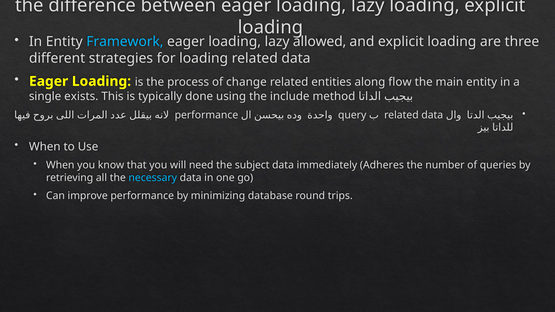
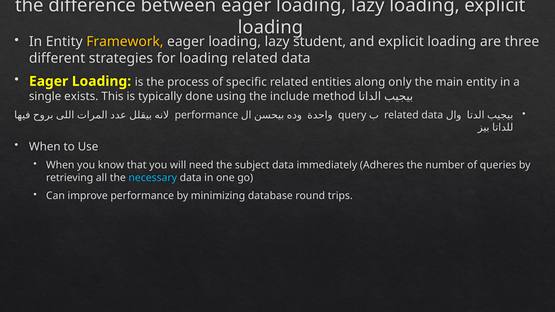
Framework colour: light blue -> yellow
allowed: allowed -> student
change: change -> specific
flow: flow -> only
